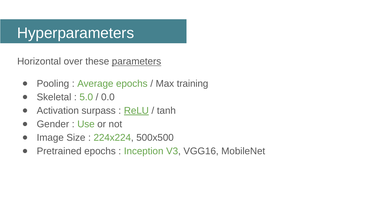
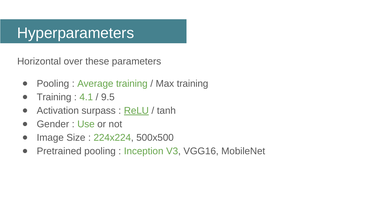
parameters underline: present -> none
Average epochs: epochs -> training
Skeletal at (54, 97): Skeletal -> Training
5.0: 5.0 -> 4.1
0.0: 0.0 -> 9.5
Pretrained epochs: epochs -> pooling
